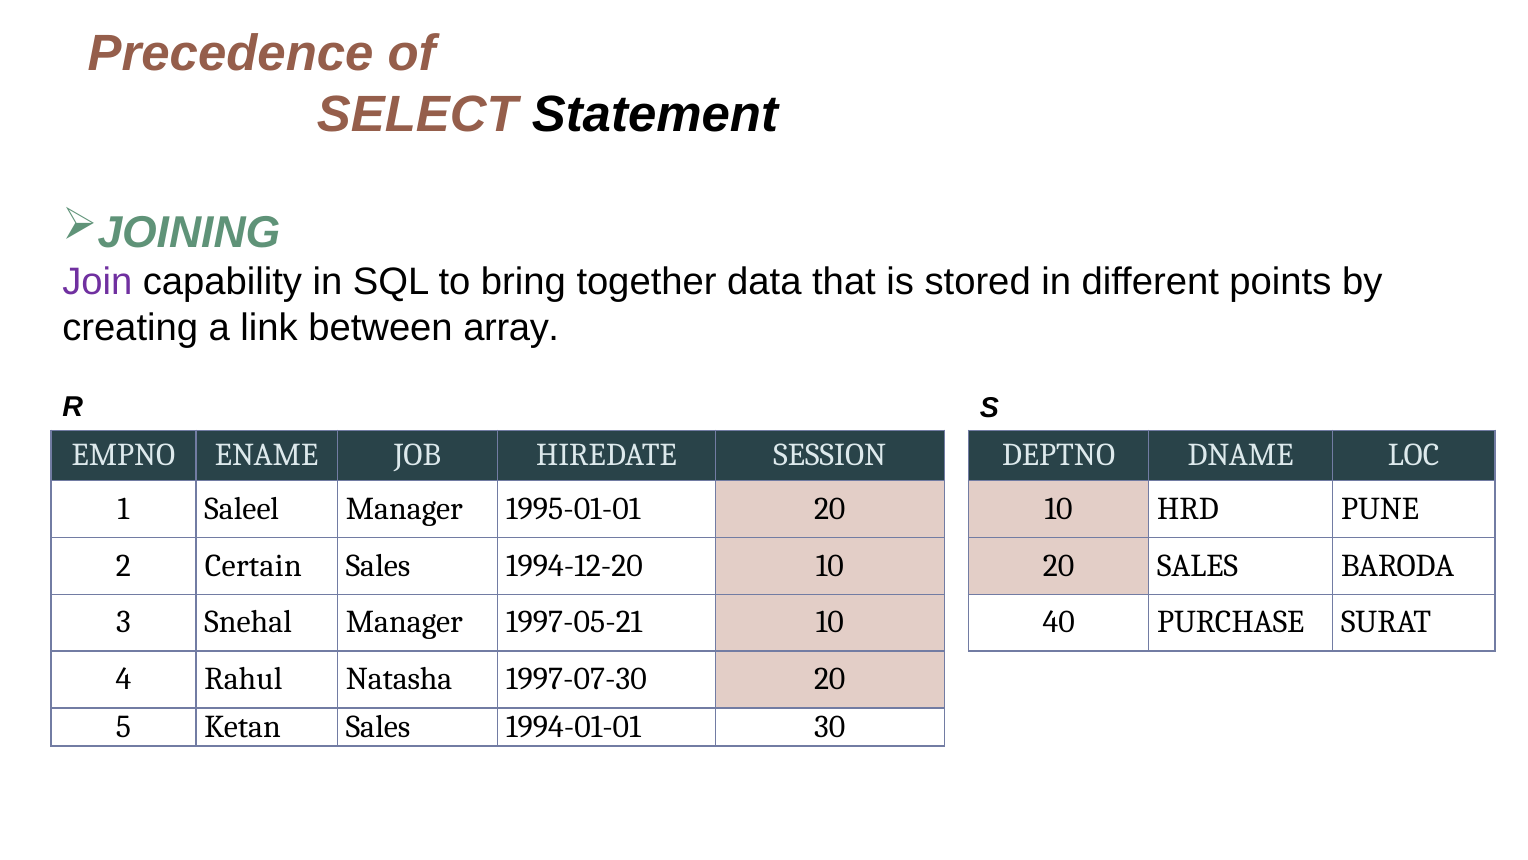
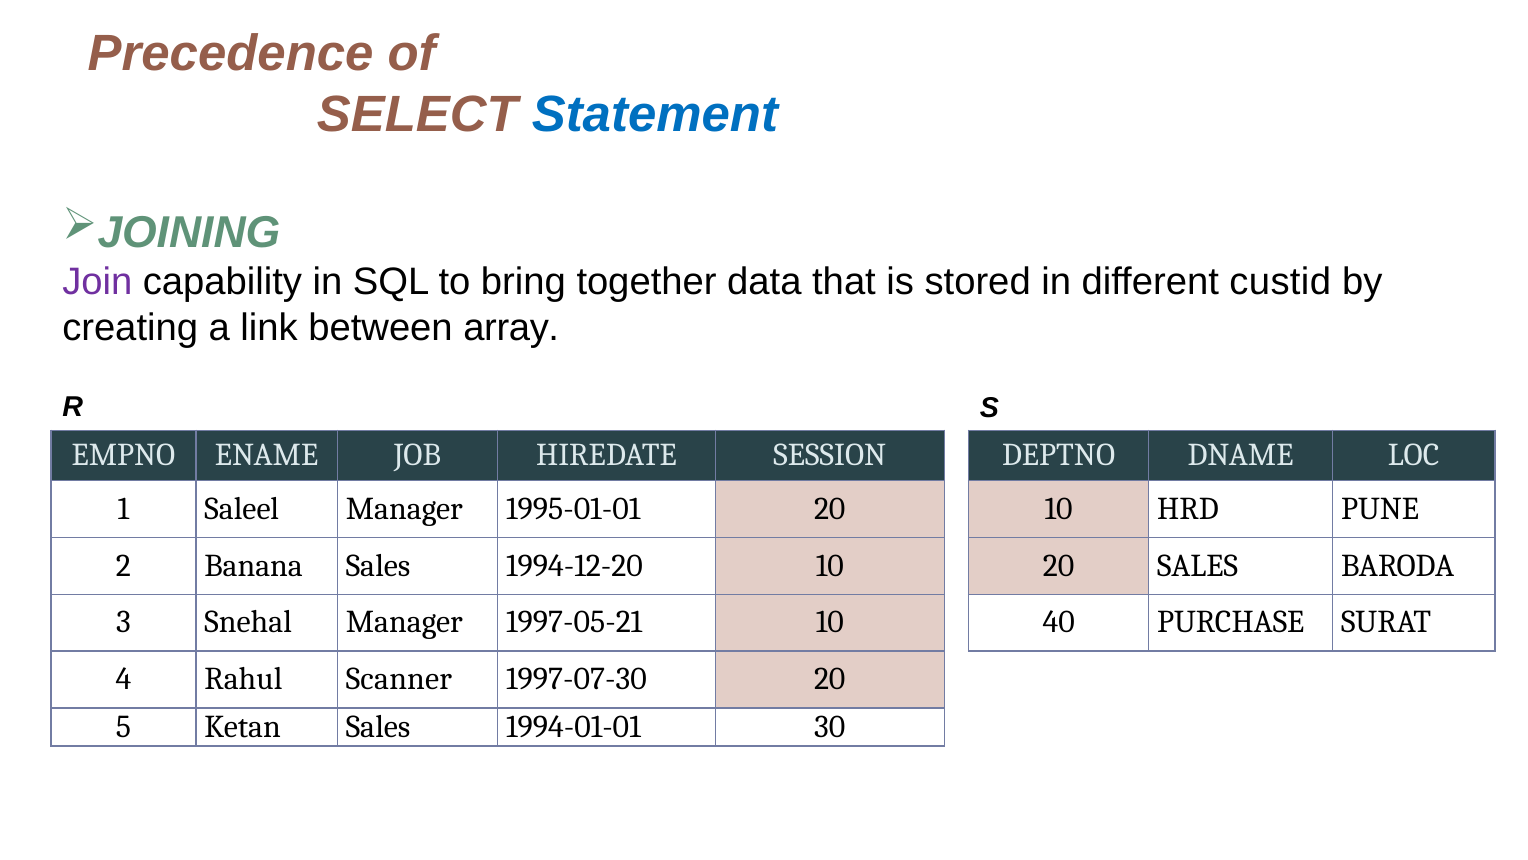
Statement colour: black -> blue
points: points -> custid
Certain: Certain -> Banana
Natasha: Natasha -> Scanner
